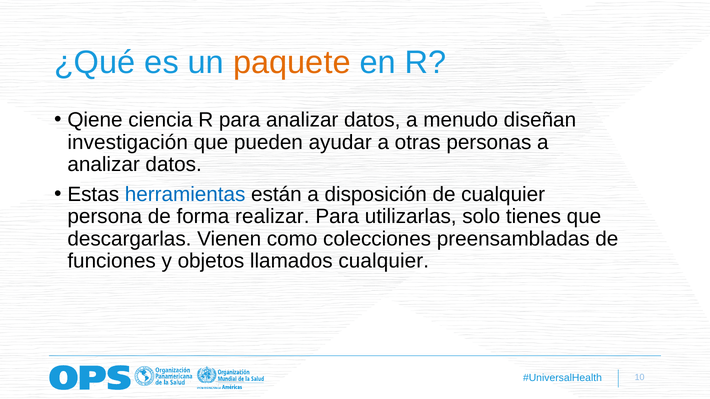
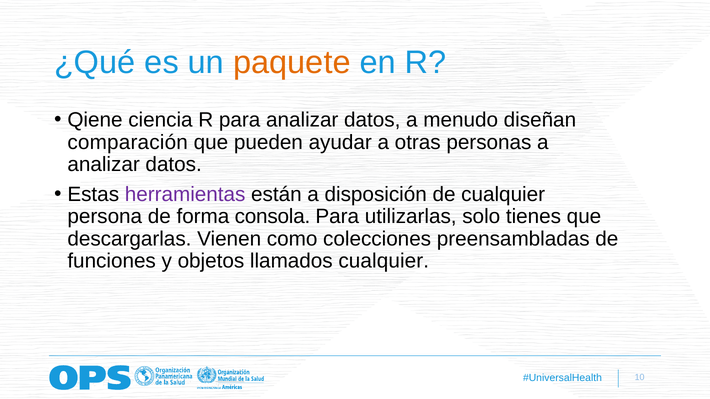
investigación: investigación -> comparación
herramientas colour: blue -> purple
realizar: realizar -> consola
